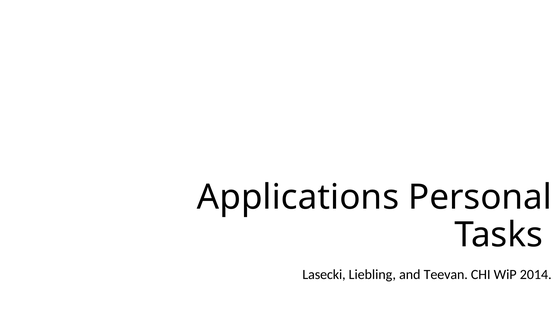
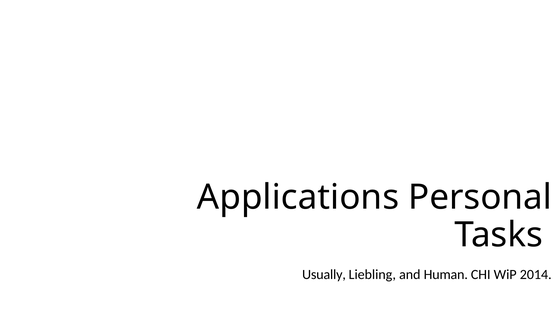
Lasecki: Lasecki -> Usually
Teevan: Teevan -> Human
